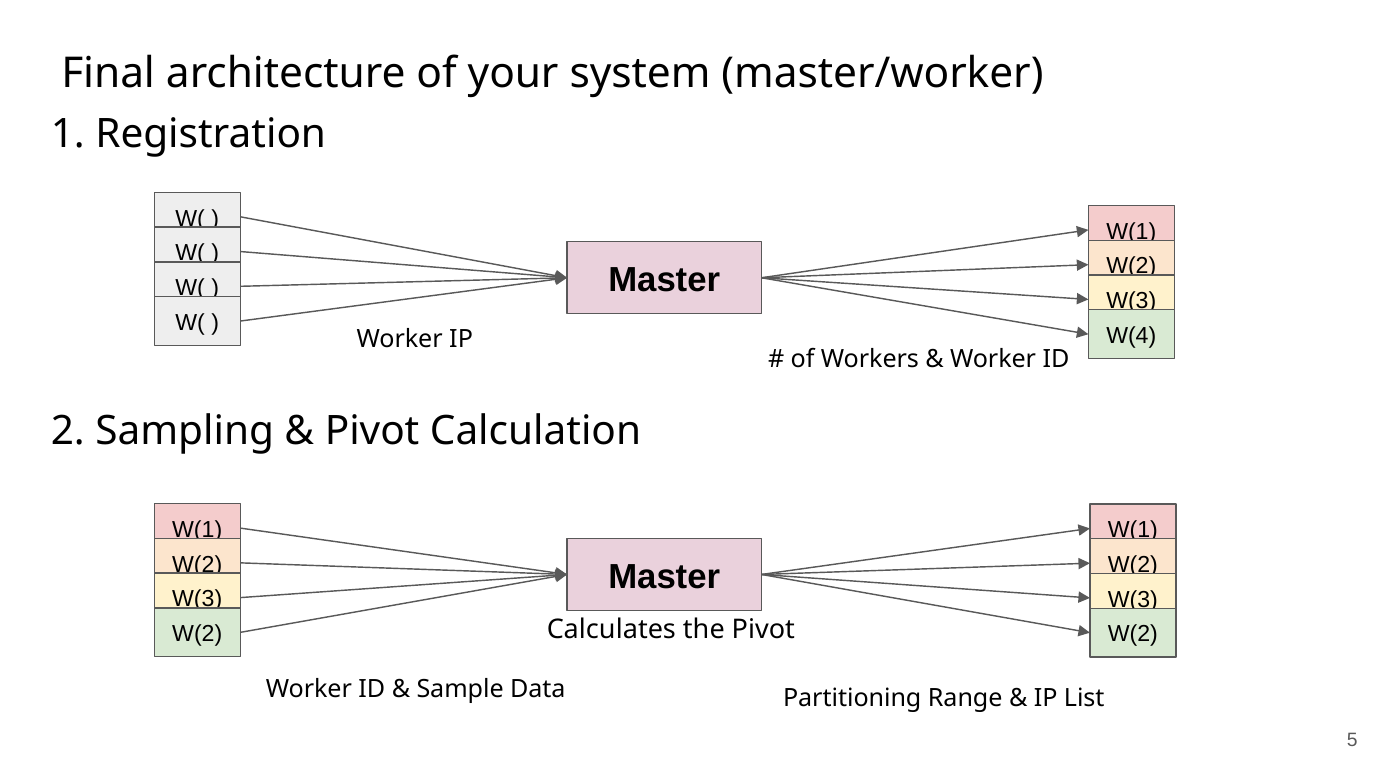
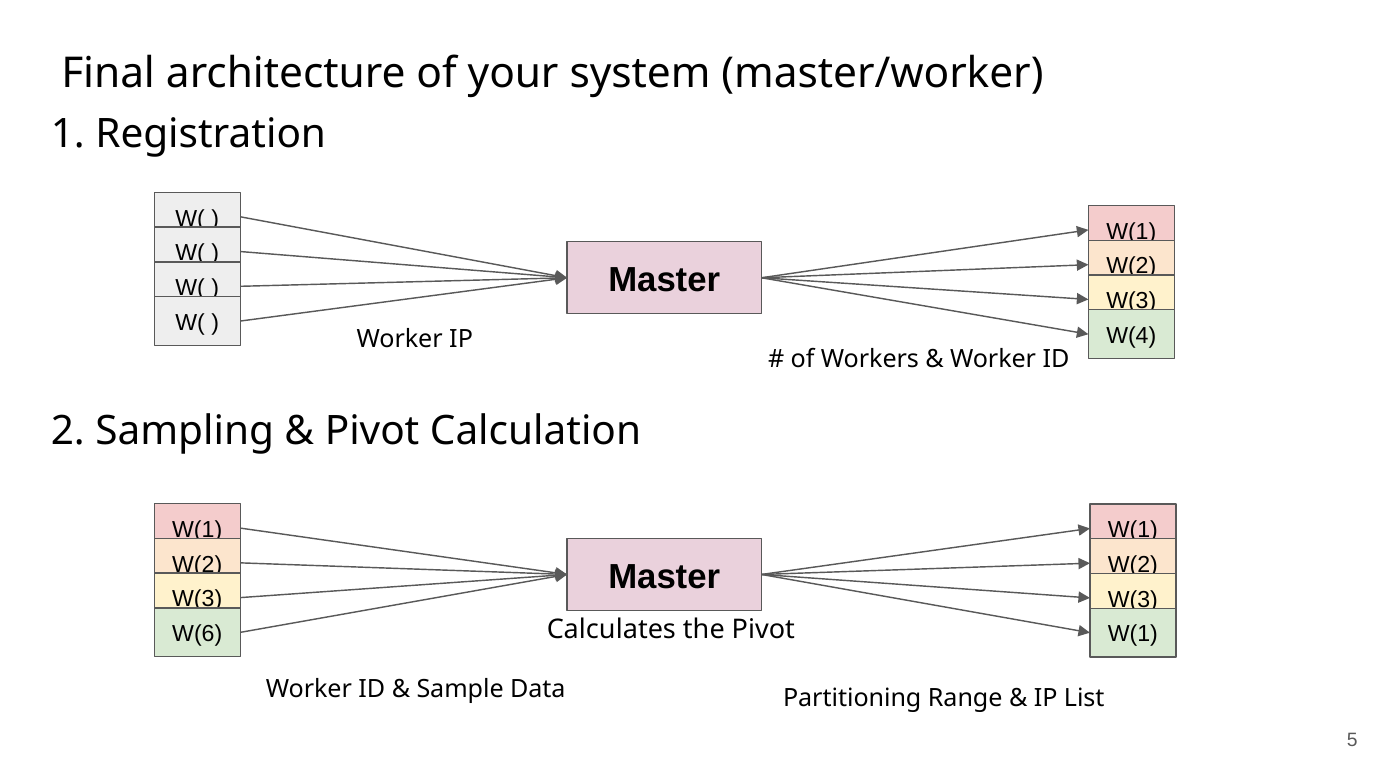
W(2 at (197, 634): W(2 -> W(6
W(2 at (1133, 634): W(2 -> W(1
